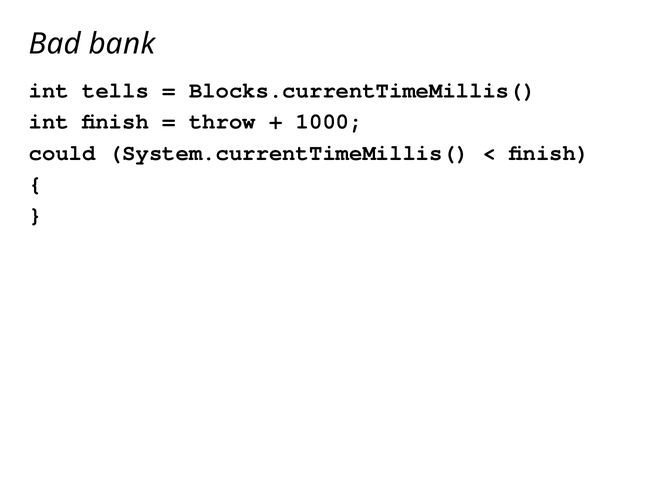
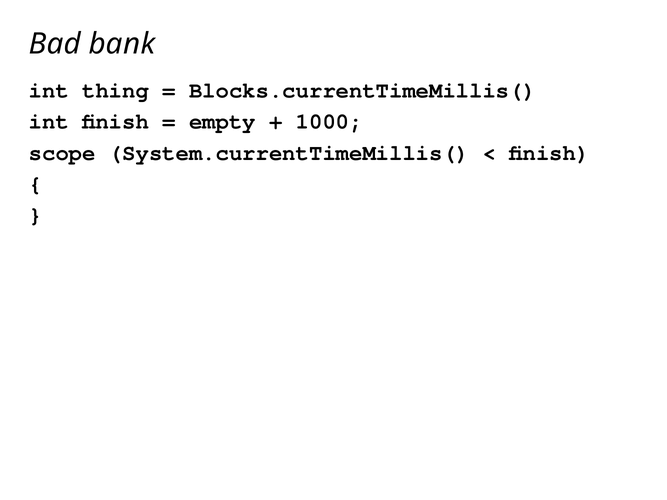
tells: tells -> thing
throw: throw -> empty
could: could -> scope
